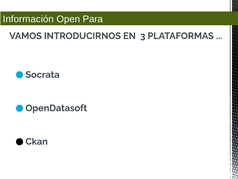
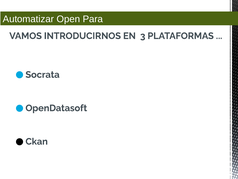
Información: Información -> Automatizar
